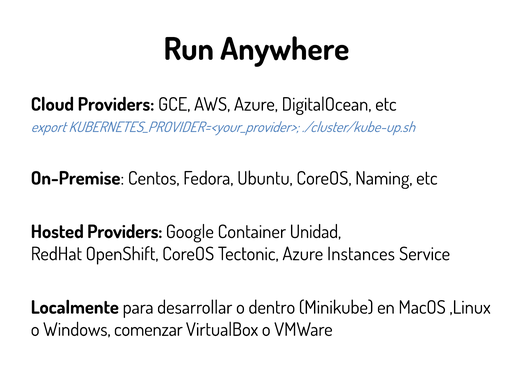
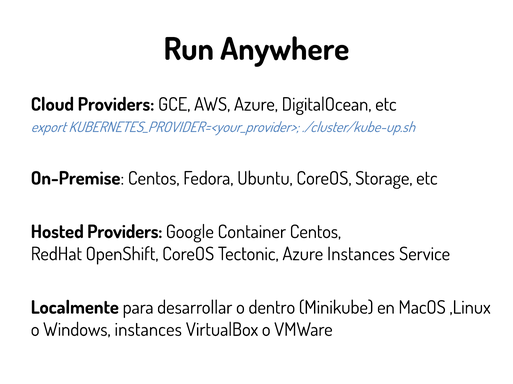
Naming: Naming -> Storage
Container Unidad: Unidad -> Centos
Windows comenzar: comenzar -> instances
